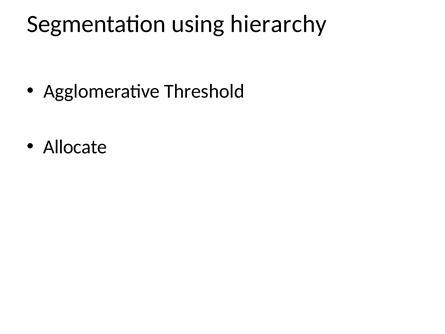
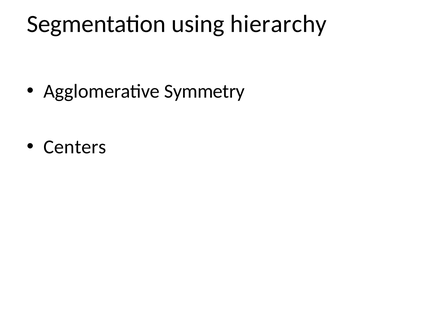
Threshold: Threshold -> Symmetry
Allocate: Allocate -> Centers
